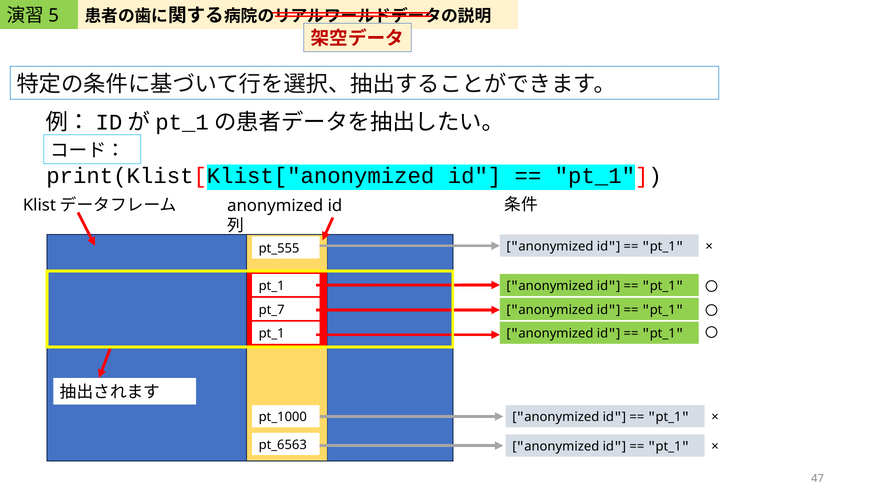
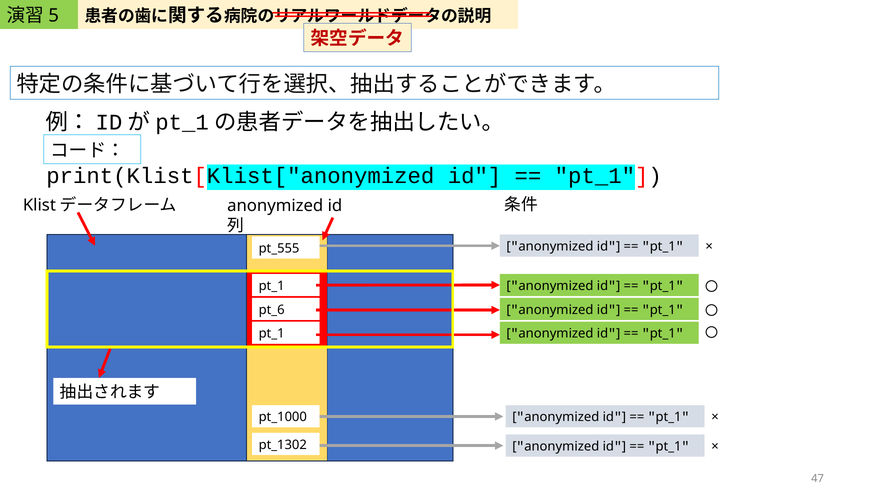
pt_7: pt_7 -> pt_6
pt_6563: pt_6563 -> pt_1302
